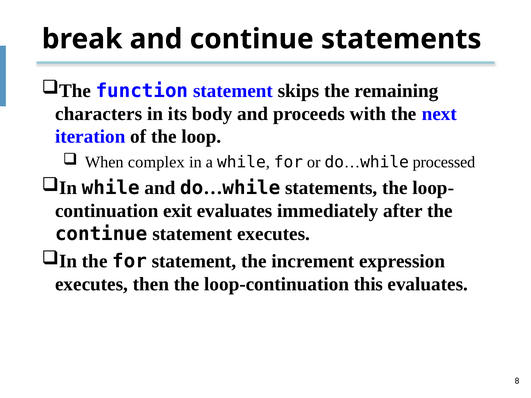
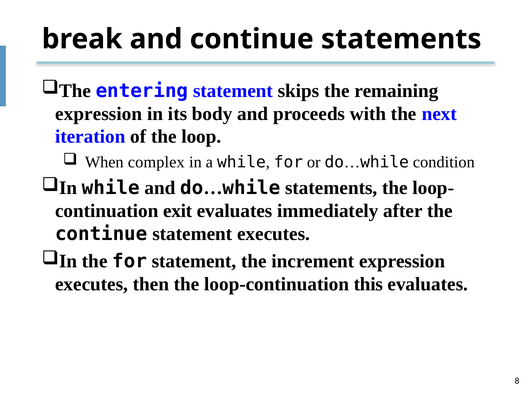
function: function -> entering
characters at (99, 114): characters -> expression
processed: processed -> condition
